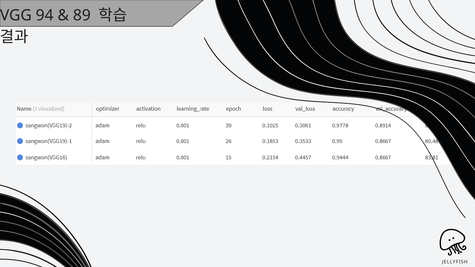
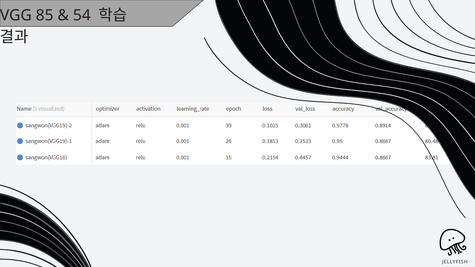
94: 94 -> 85
89: 89 -> 54
